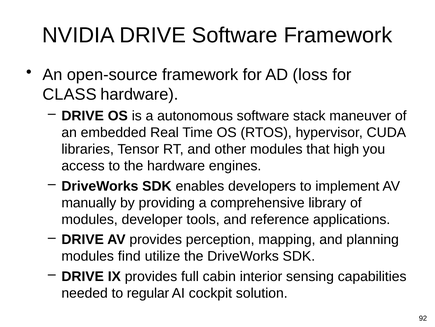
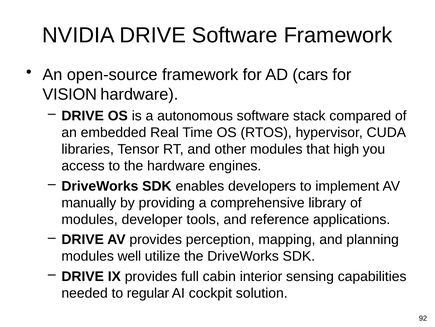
loss: loss -> cars
CLASS: CLASS -> VISION
maneuver: maneuver -> compared
find: find -> well
